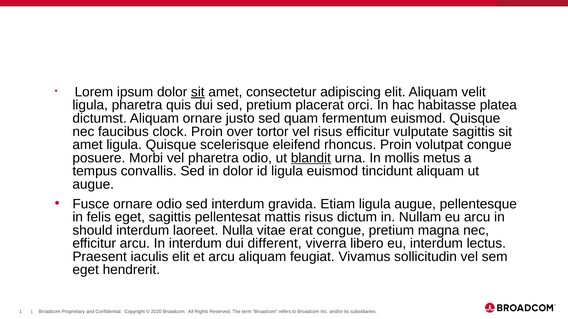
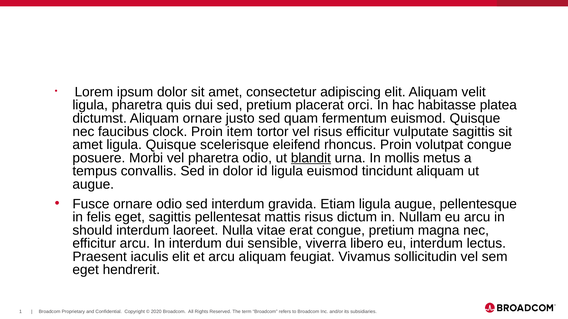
sit at (198, 92) underline: present -> none
over: over -> item
different: different -> sensible
